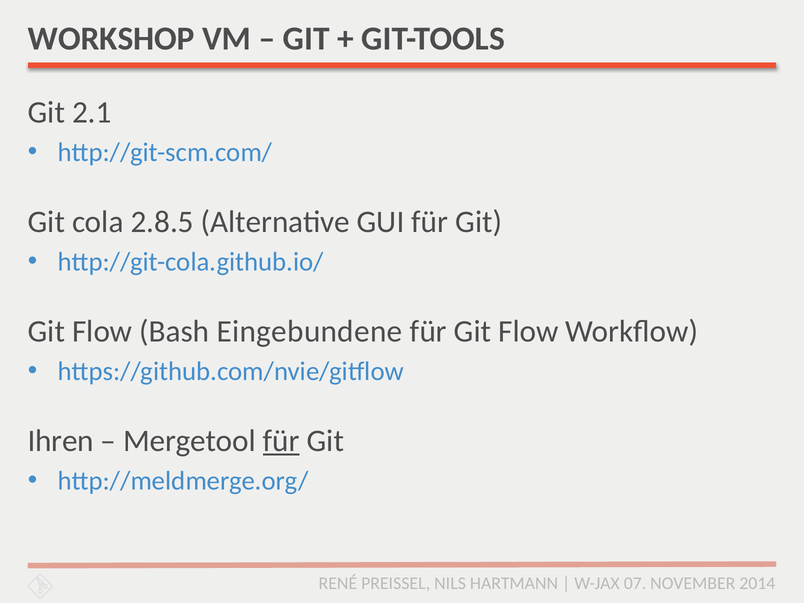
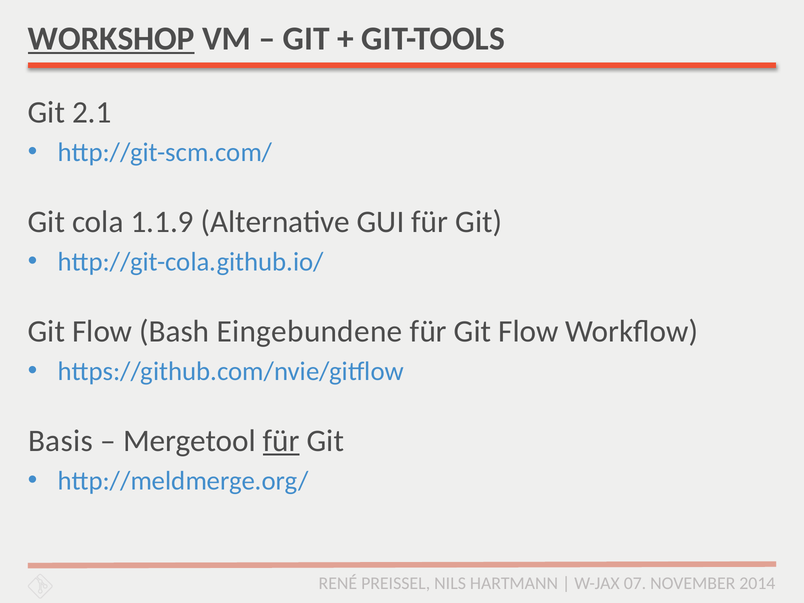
WORKSHOP underline: none -> present
2.8.5: 2.8.5 -> 1.1.9
Ihren: Ihren -> Basis
